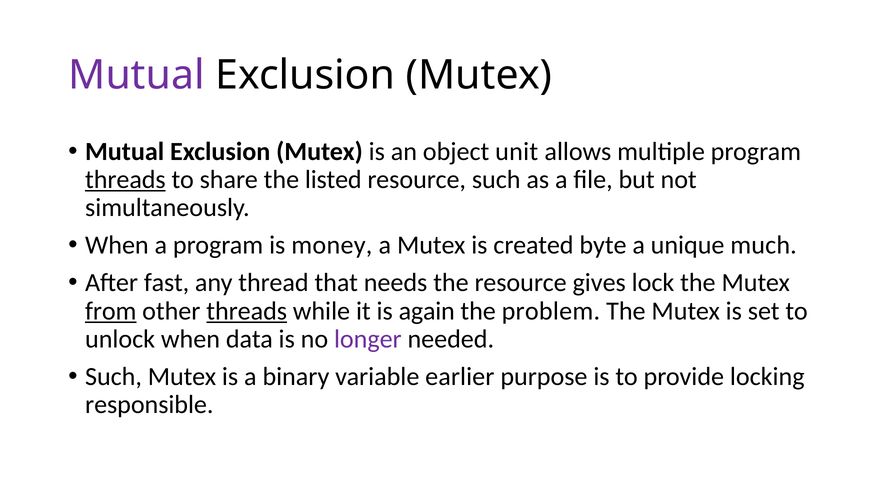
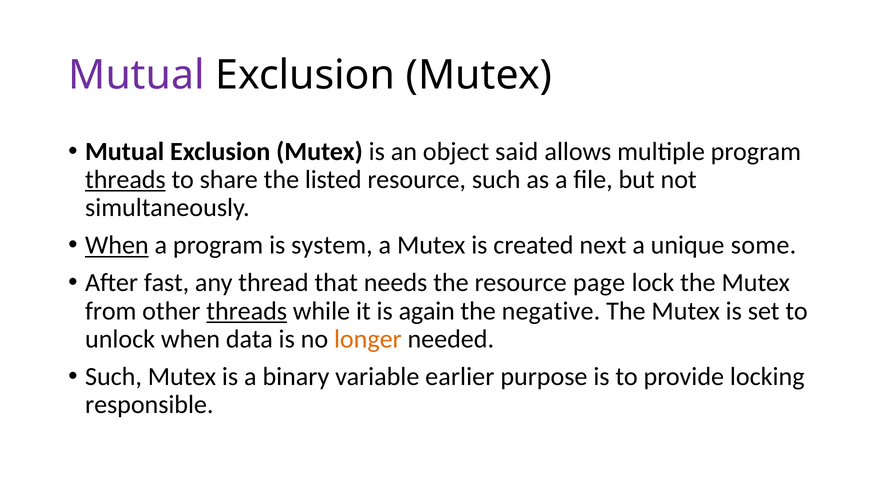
unit: unit -> said
When at (117, 245) underline: none -> present
money: money -> system
byte: byte -> next
much: much -> some
gives: gives -> page
from underline: present -> none
problem: problem -> negative
longer colour: purple -> orange
